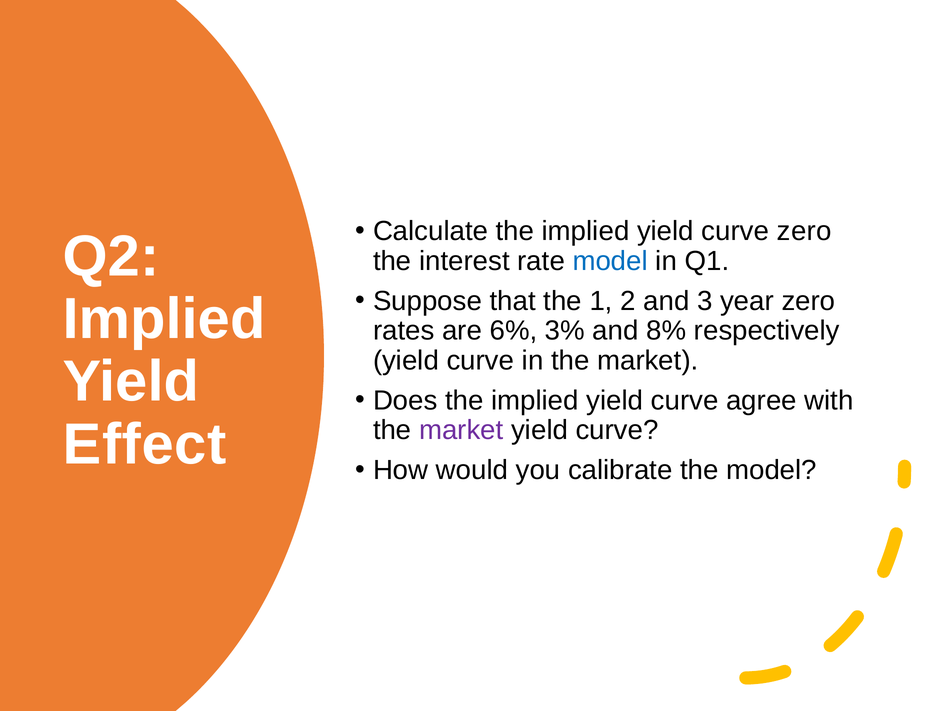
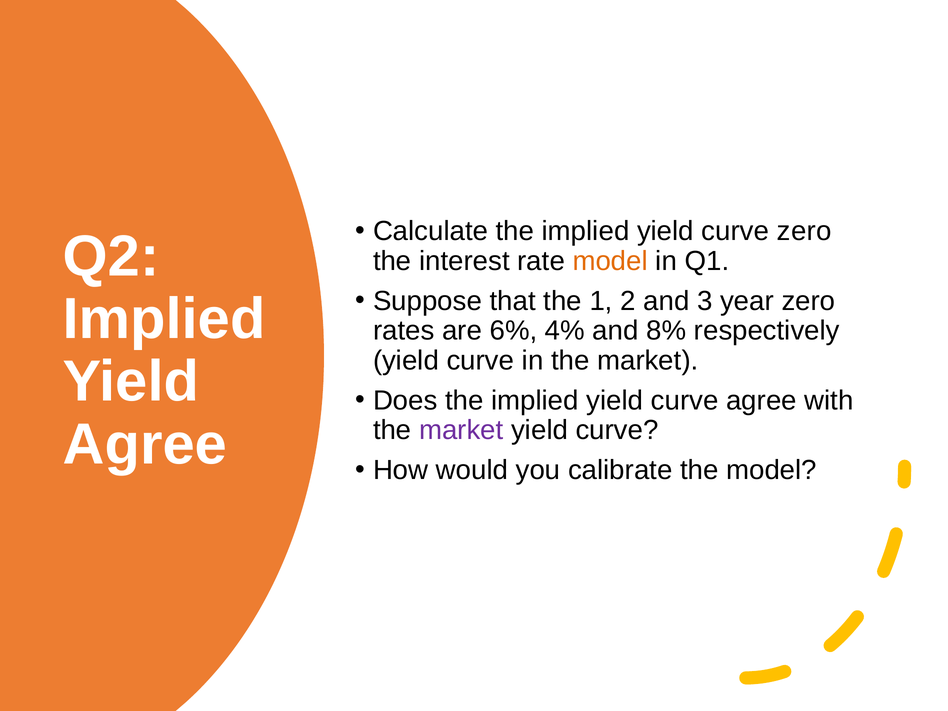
model at (610, 261) colour: blue -> orange
3%: 3% -> 4%
Effect at (145, 444): Effect -> Agree
